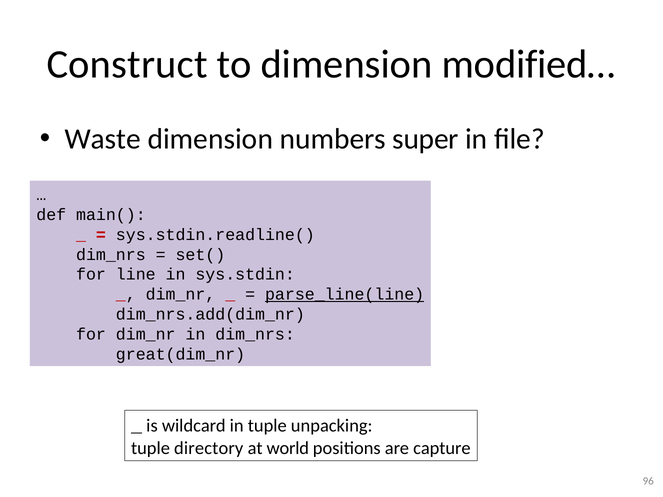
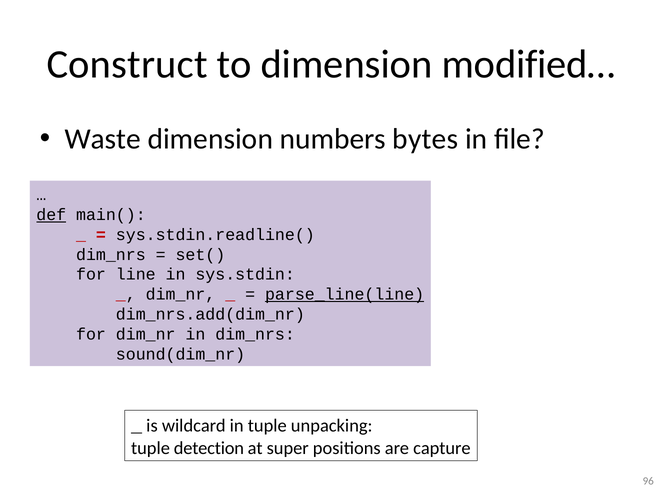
super: super -> bytes
def underline: none -> present
great(dim_nr: great(dim_nr -> sound(dim_nr
directory: directory -> detection
world: world -> super
